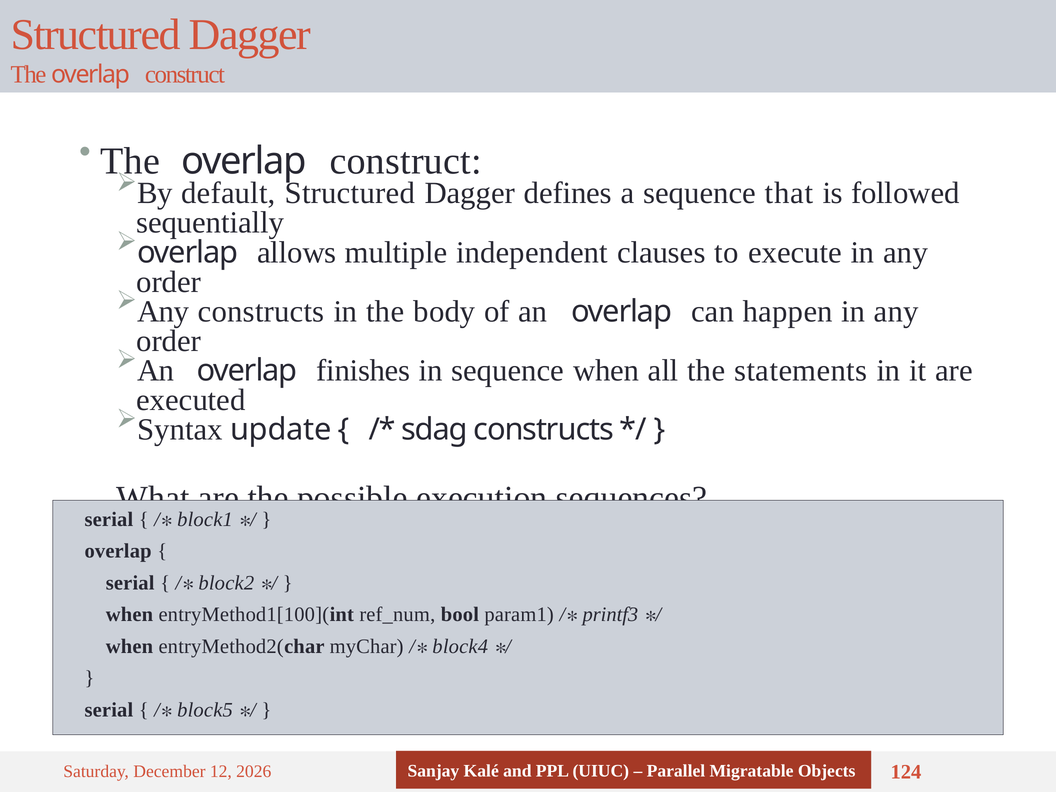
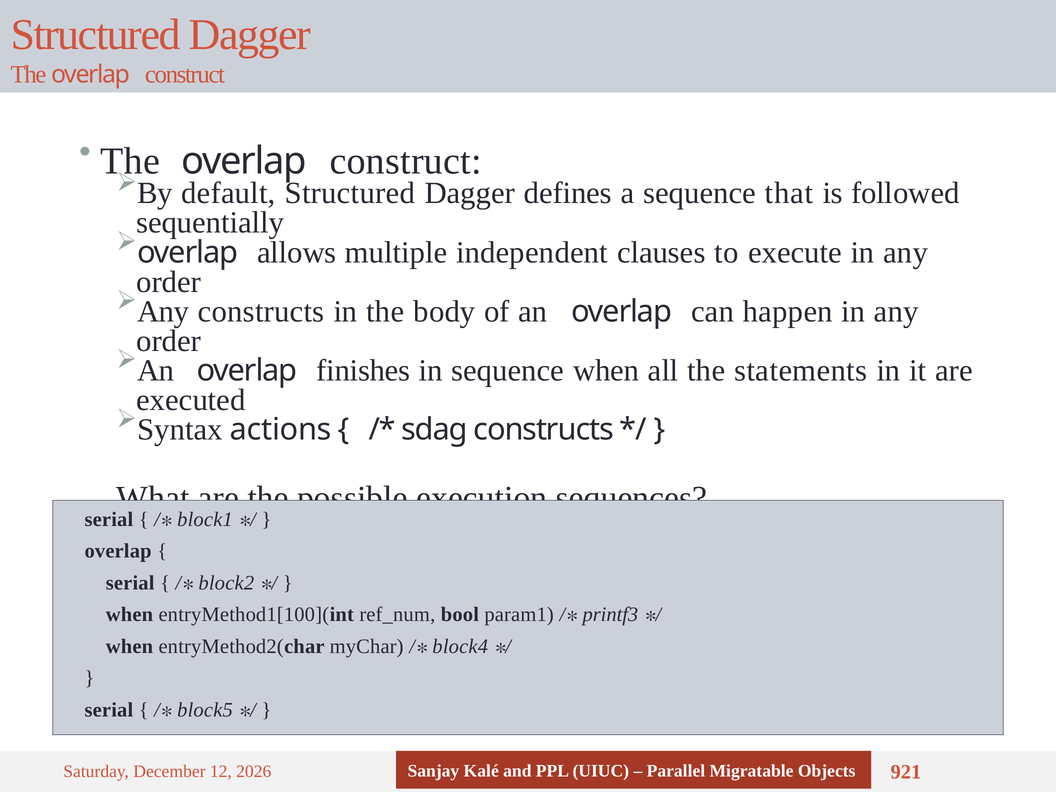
update: update -> actions
124: 124 -> 921
